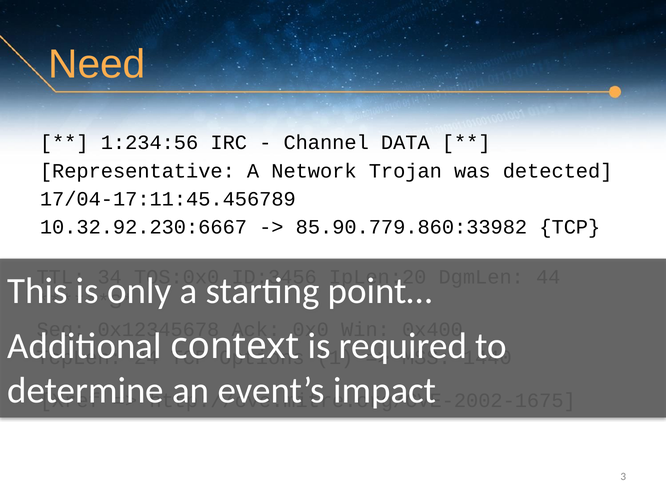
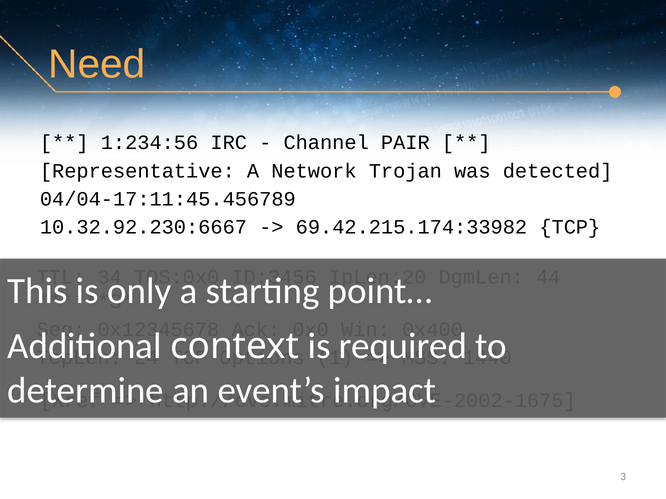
DATA: DATA -> PAIR
17/04-17:11:45.456789: 17/04-17:11:45.456789 -> 04/04-17:11:45.456789
85.90.779.860:33982: 85.90.779.860:33982 -> 69.42.215.174:33982
